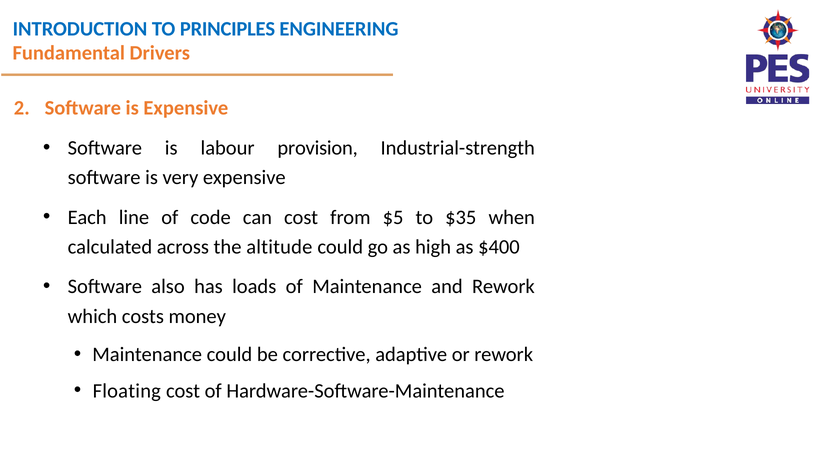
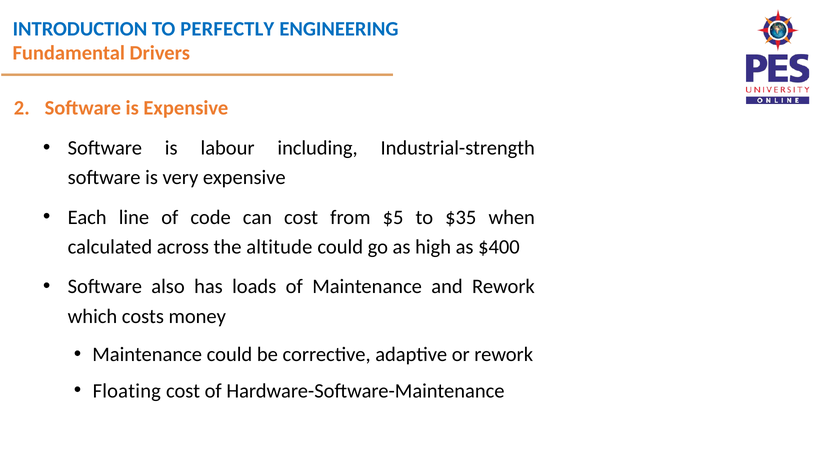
PRINCIPLES: PRINCIPLES -> PERFECTLY
provision: provision -> including
